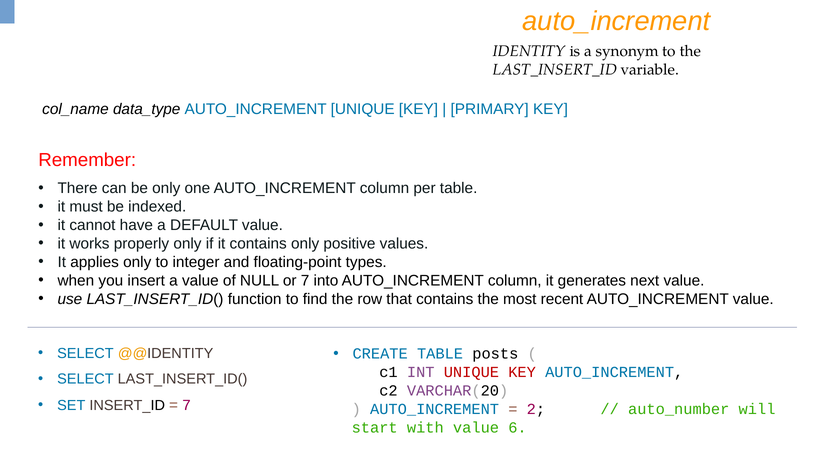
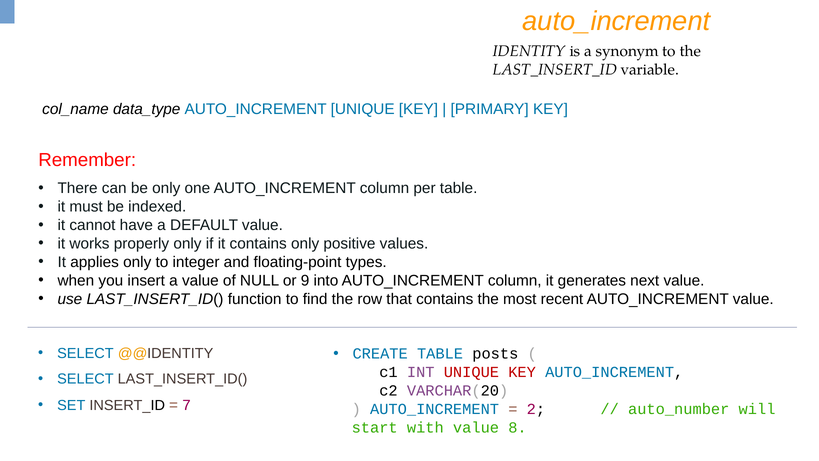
or 7: 7 -> 9
6: 6 -> 8
